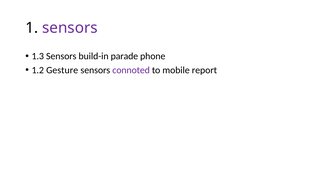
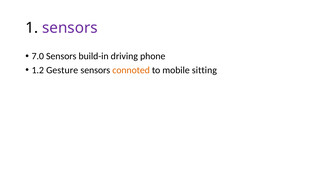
1.3: 1.3 -> 7.0
parade: parade -> driving
connoted colour: purple -> orange
report: report -> sitting
